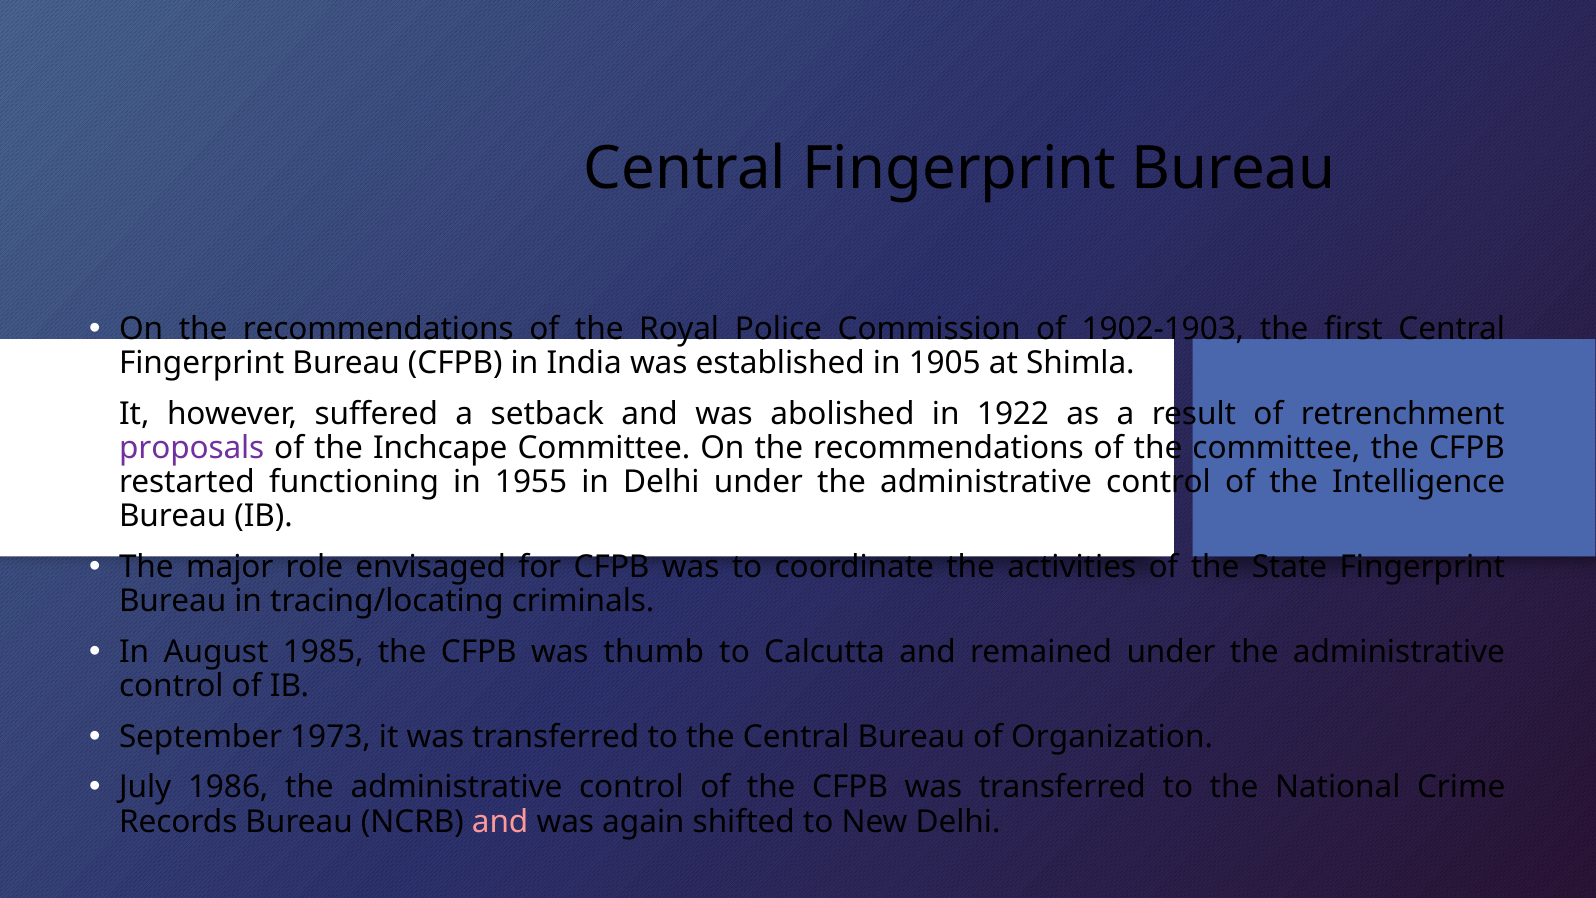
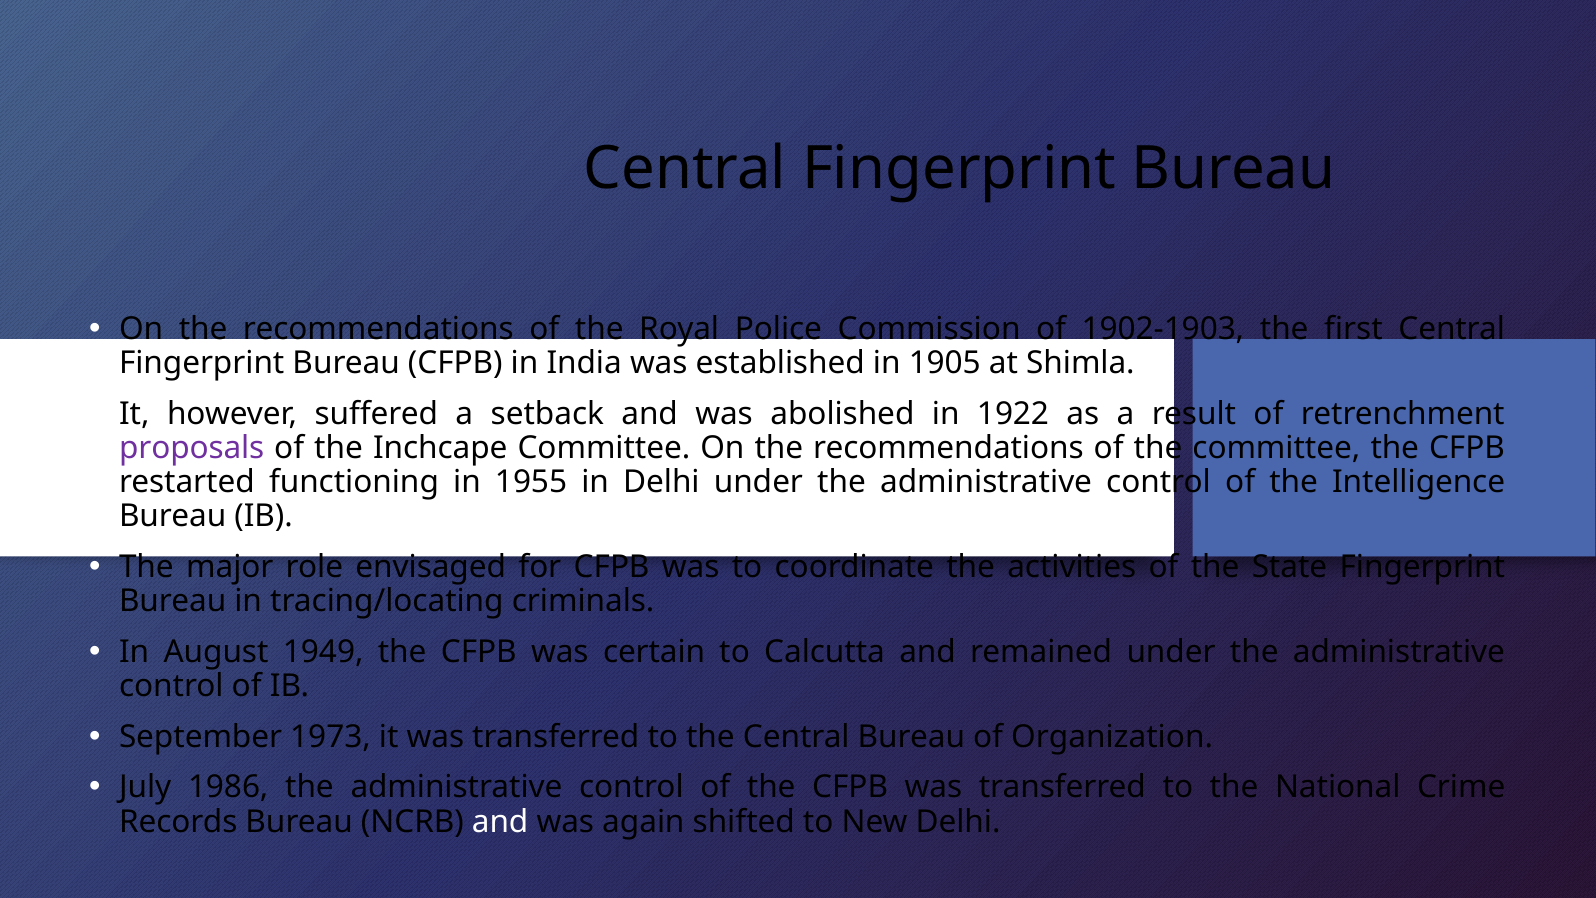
1985: 1985 -> 1949
thumb: thumb -> certain
and at (500, 821) colour: pink -> white
